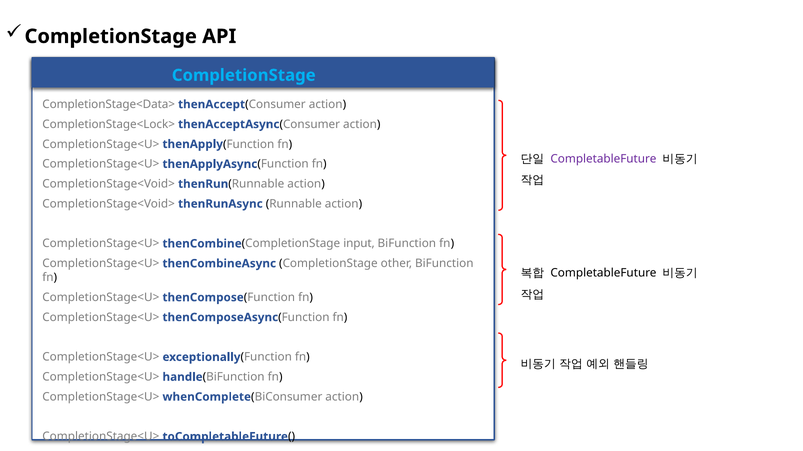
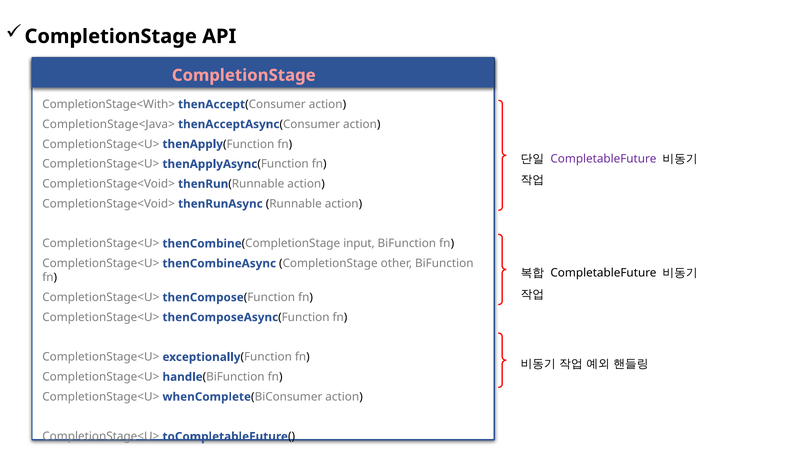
CompletionStage at (244, 75) colour: light blue -> pink
CompletionStage<Data>: CompletionStage<Data> -> CompletionStage<With>
CompletionStage<Lock>: CompletionStage<Lock> -> CompletionStage<Java>
